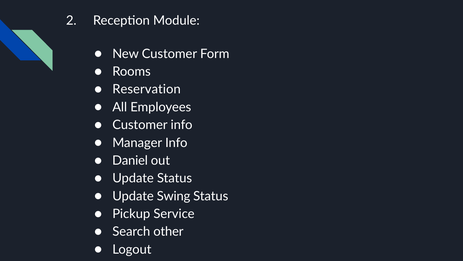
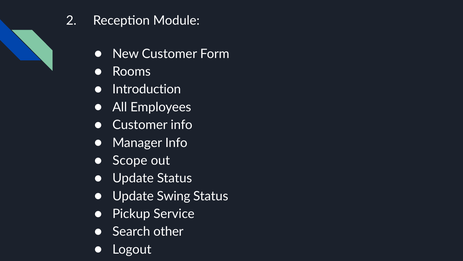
Reservation: Reservation -> Introduction
Daniel: Daniel -> Scope
